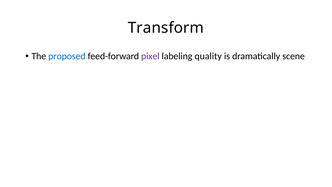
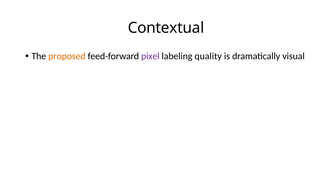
Transform: Transform -> Contextual
proposed colour: blue -> orange
scene: scene -> visual
